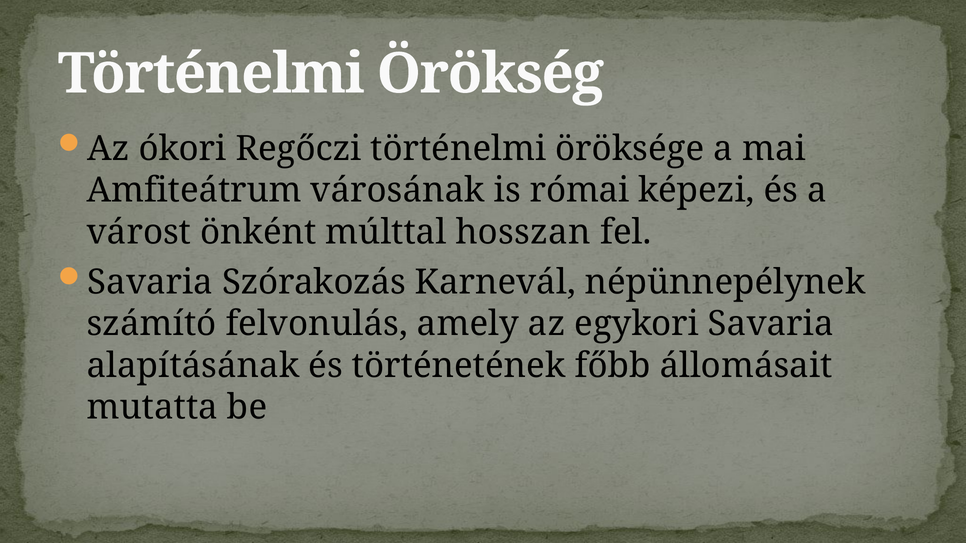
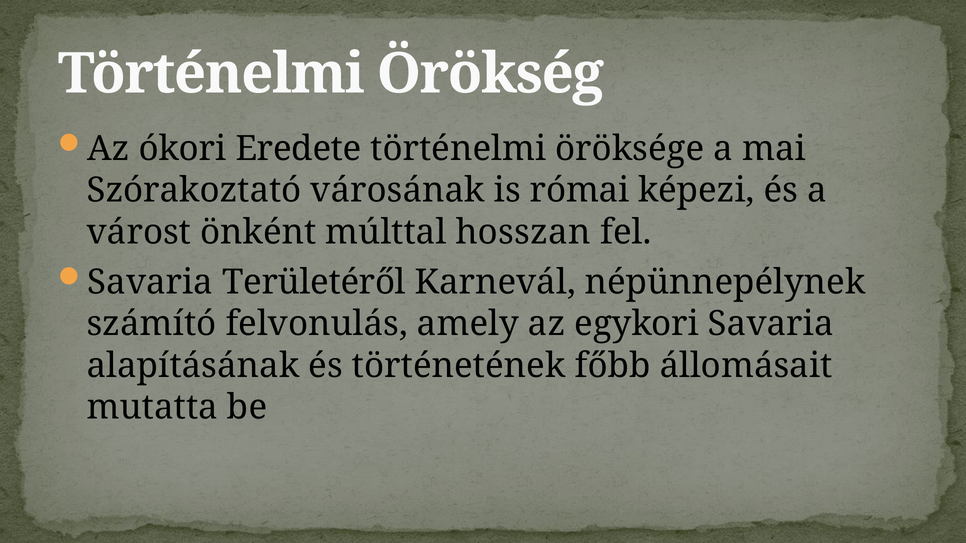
Regőczi: Regőczi -> Eredete
Amfiteátrum: Amfiteátrum -> Szórakoztató
Szórakozás: Szórakozás -> Területéről
